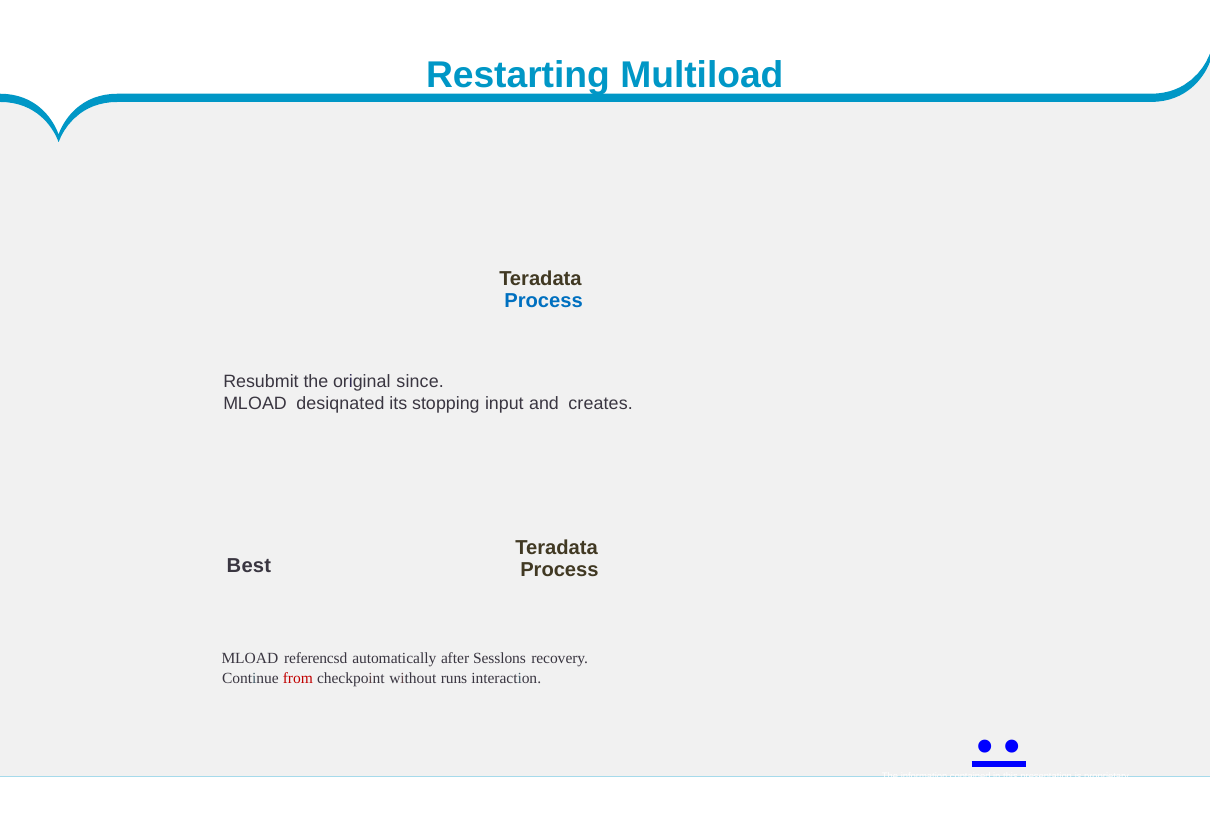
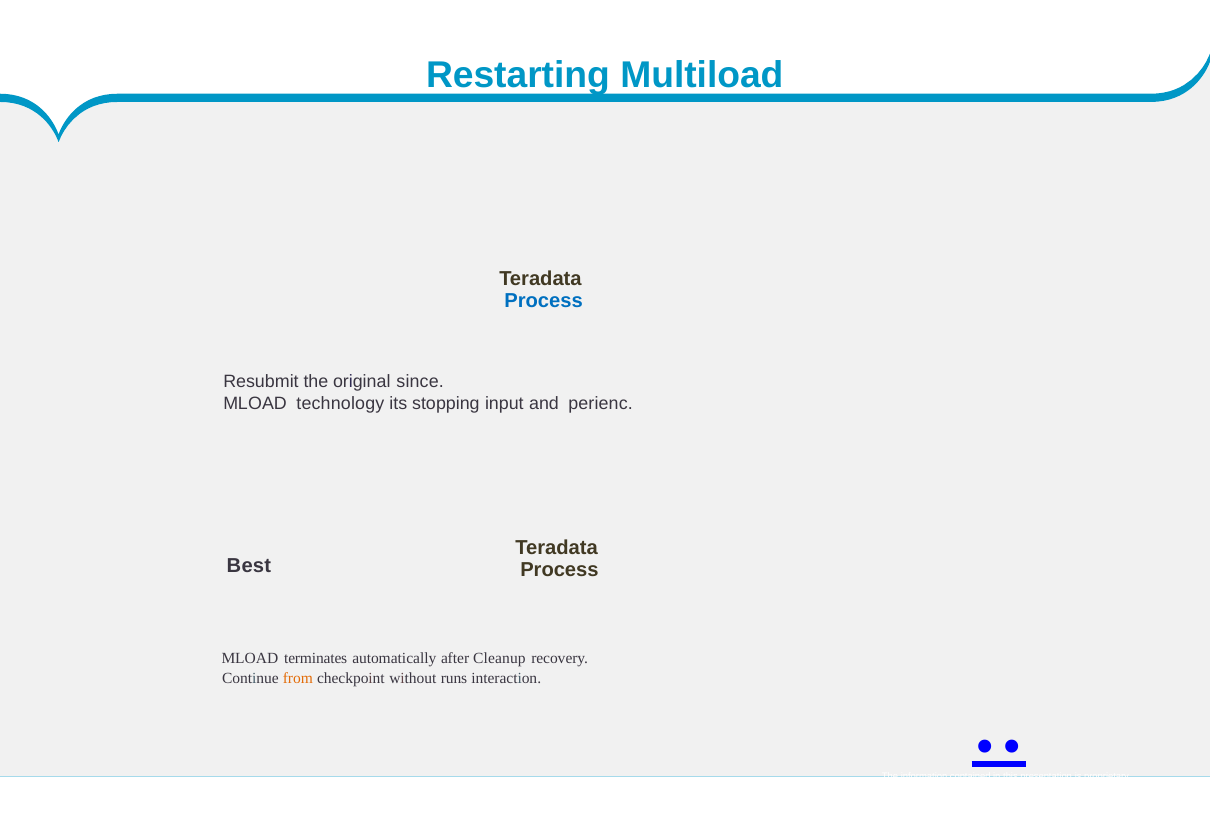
desiqnated: desiqnated -> technology
creates: creates -> perienc
referencsd: referencsd -> terminates
Sesslons: Sesslons -> Cleanup
from colour: red -> orange
